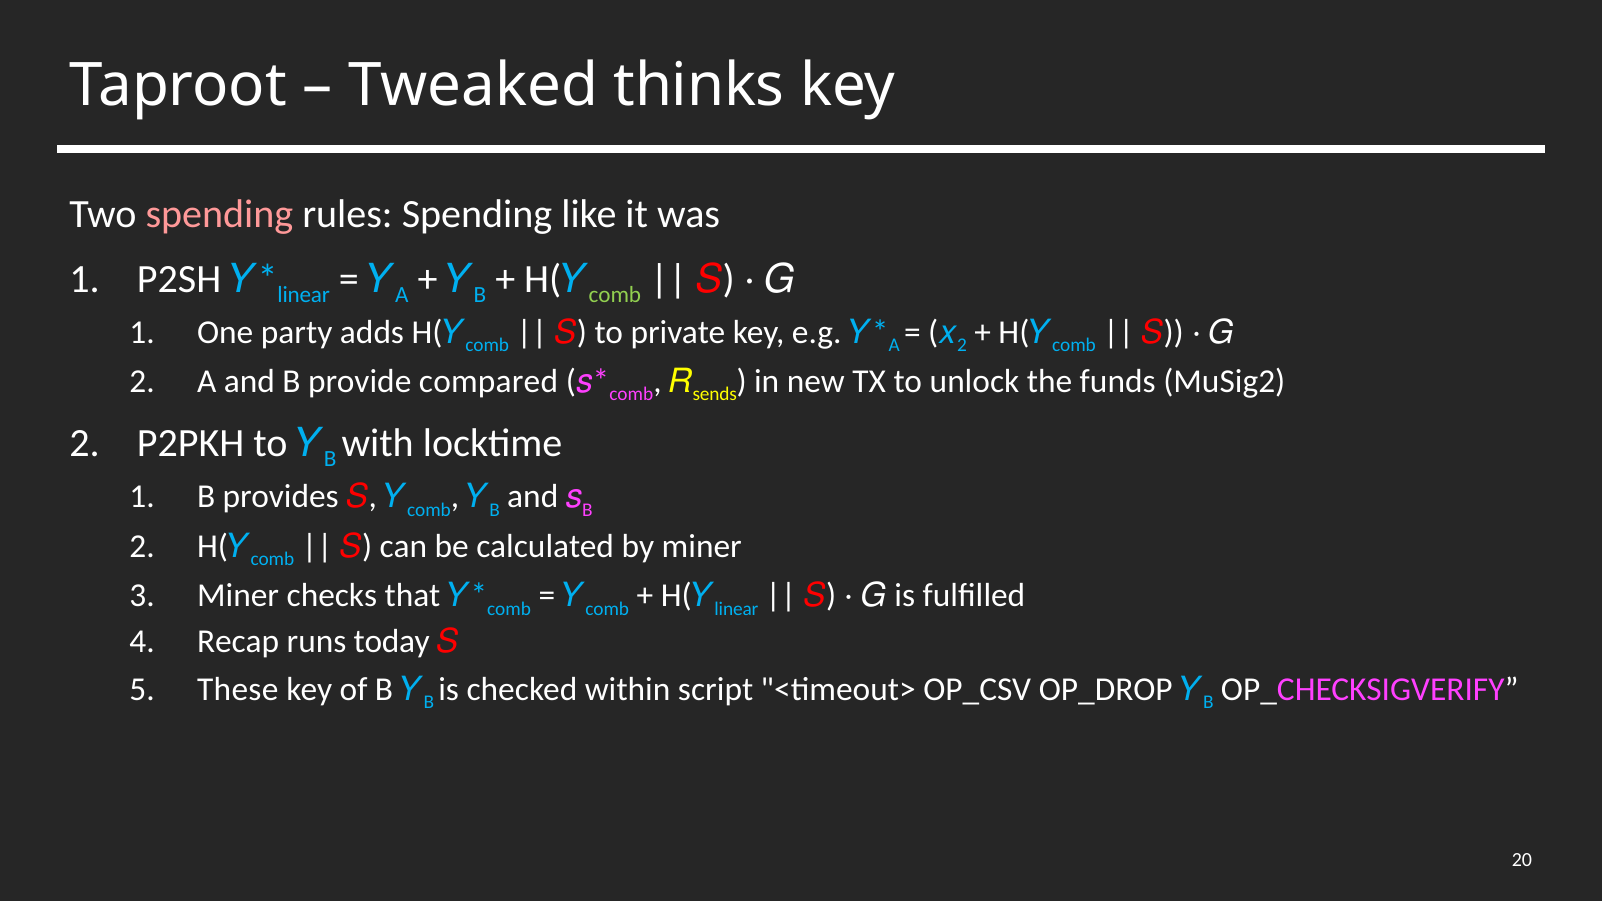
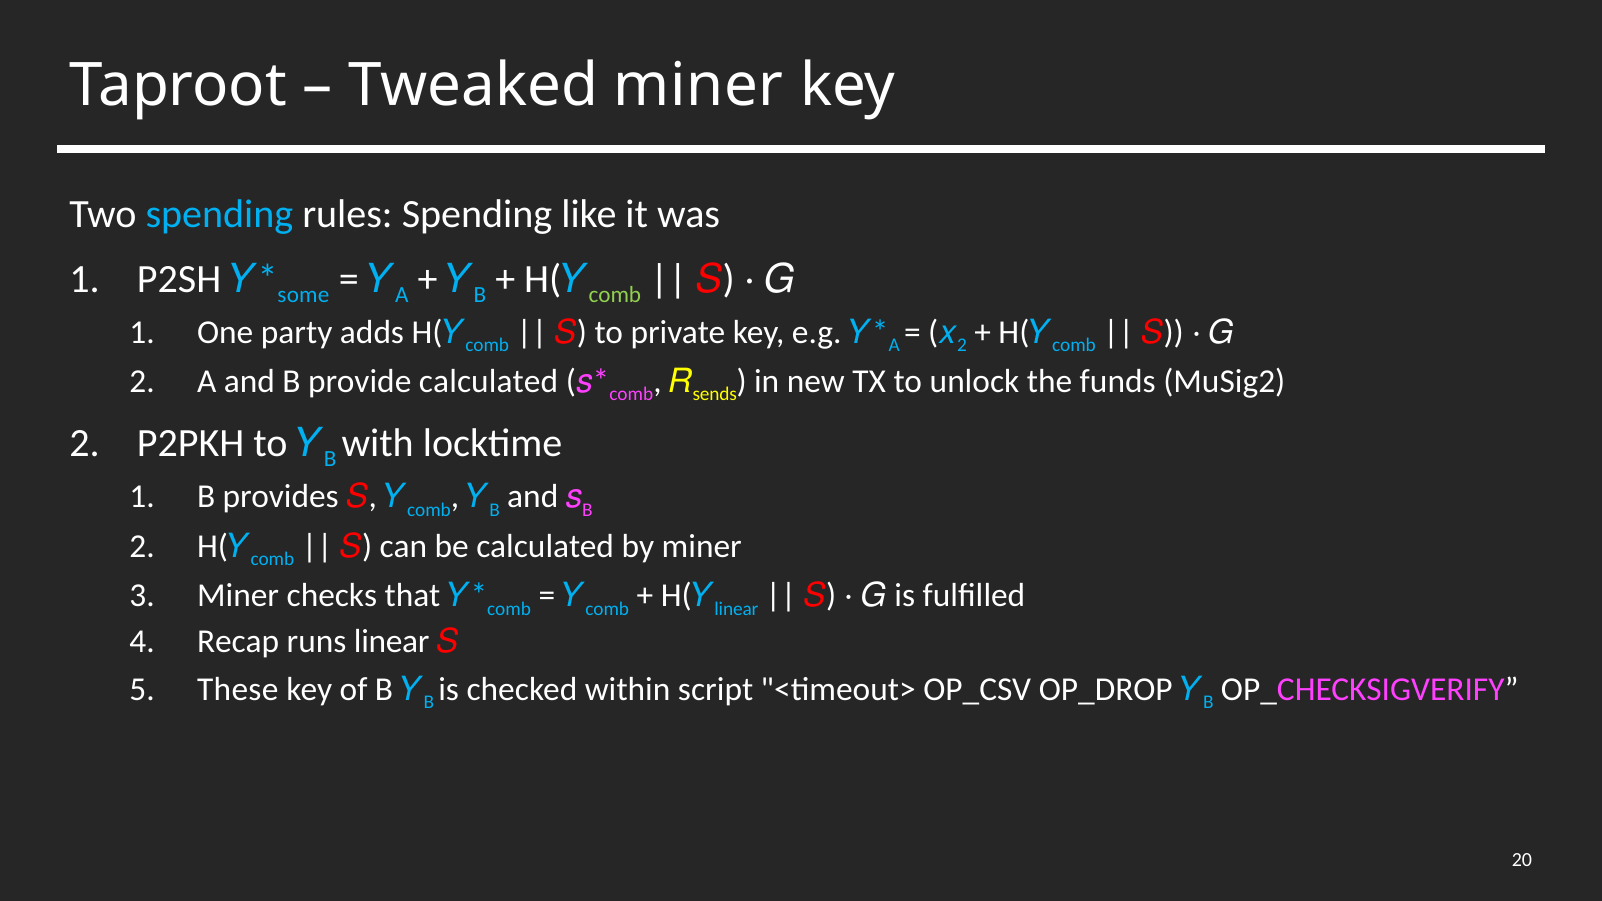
Tweaked thinks: thinks -> miner
spending at (219, 214) colour: pink -> light blue
𝑌 linear: linear -> some
provide compared: compared -> calculated
runs today: today -> linear
